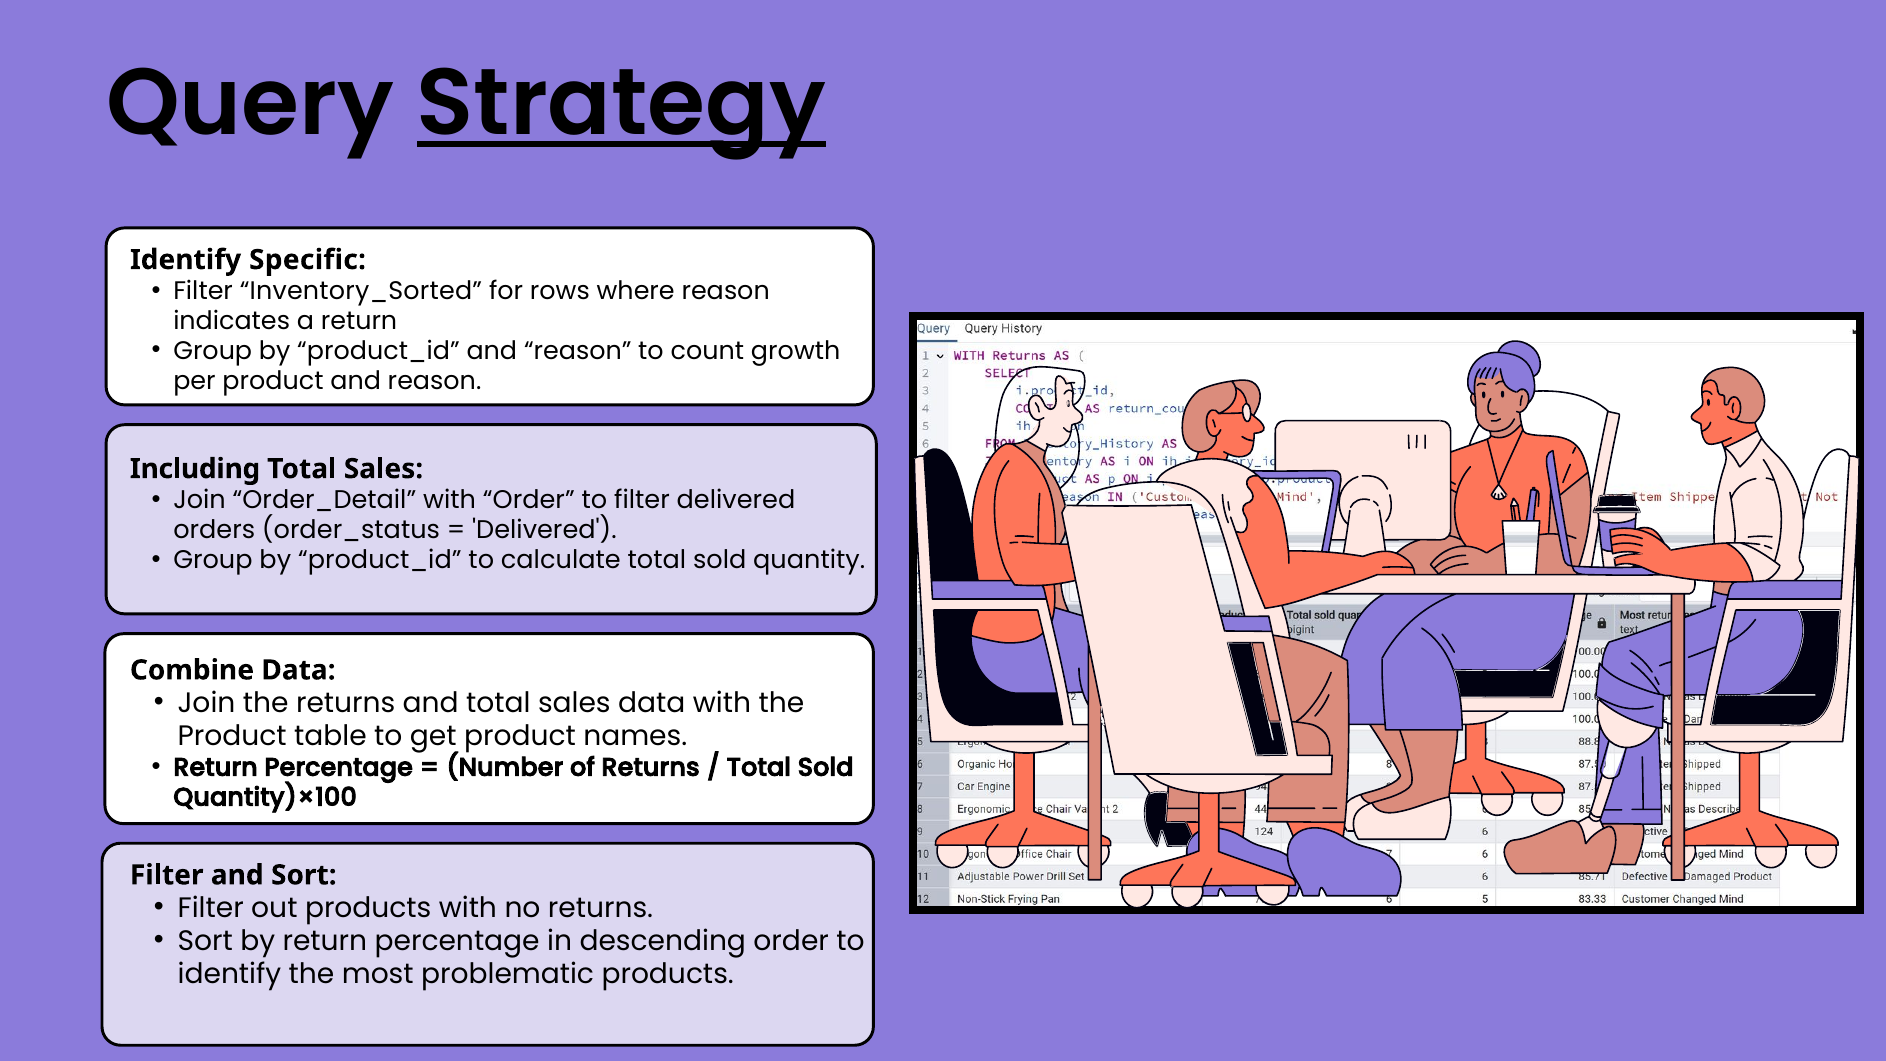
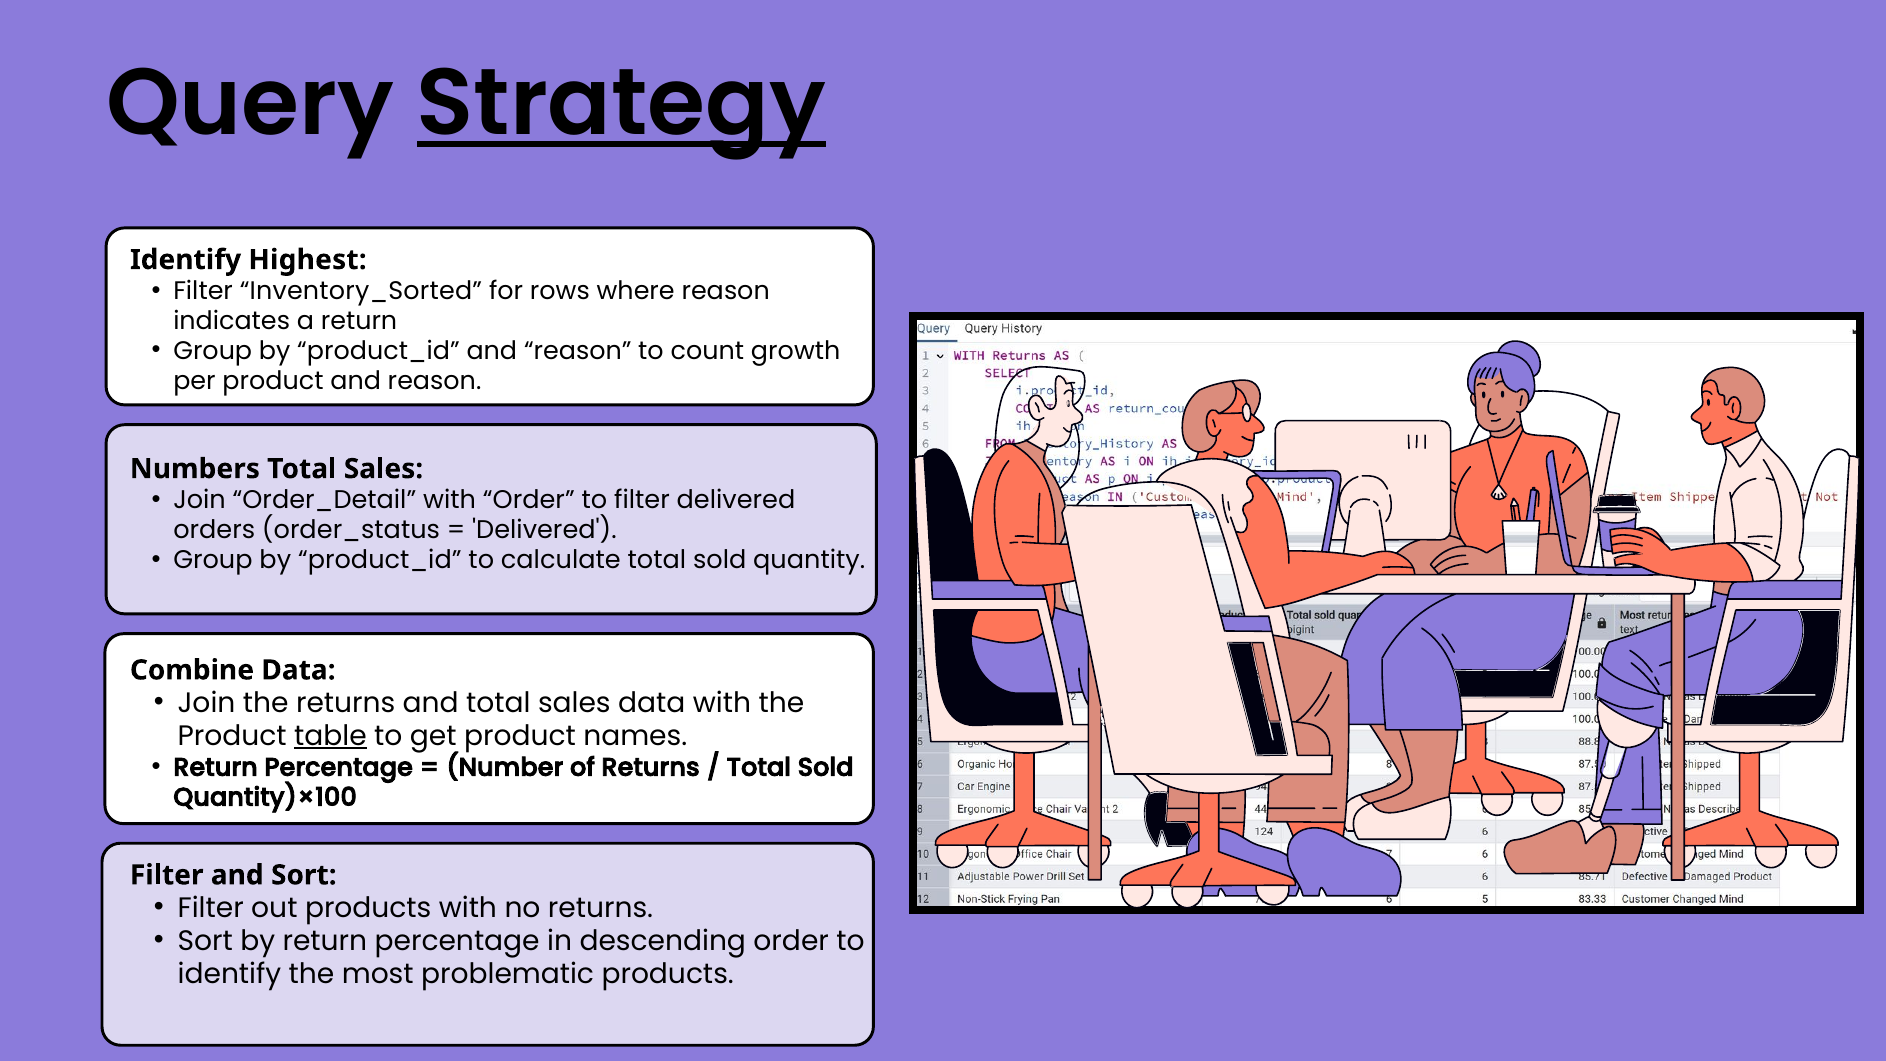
Specific: Specific -> Highest
Including: Including -> Numbers
table underline: none -> present
